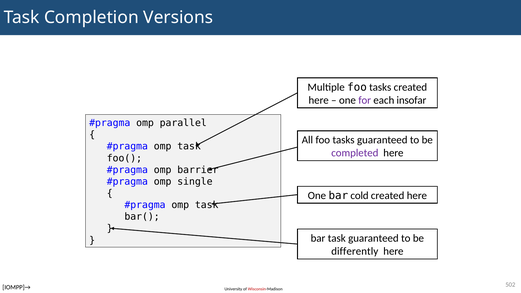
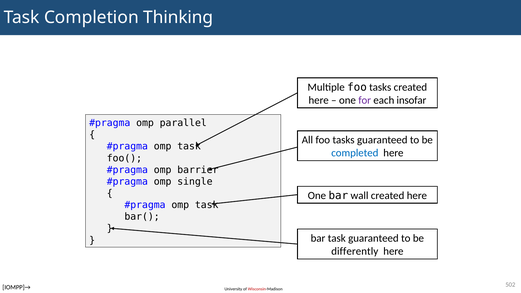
Versions: Versions -> Thinking
completed colour: purple -> blue
cold: cold -> wall
